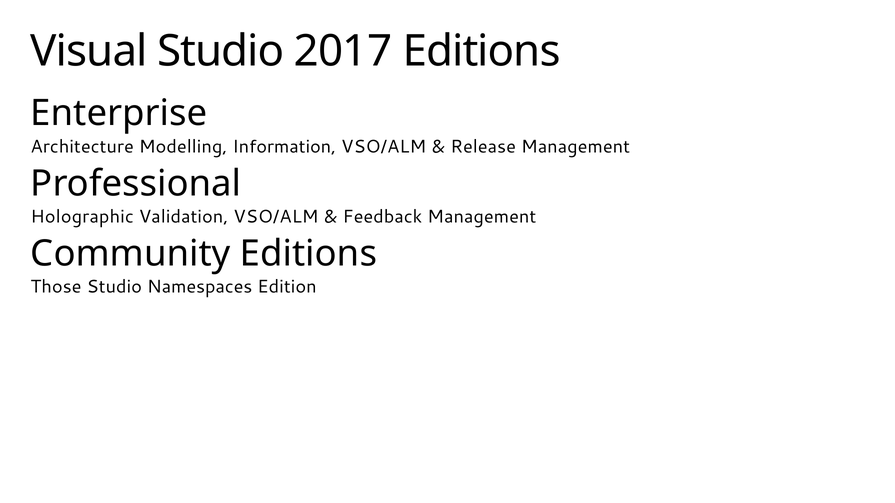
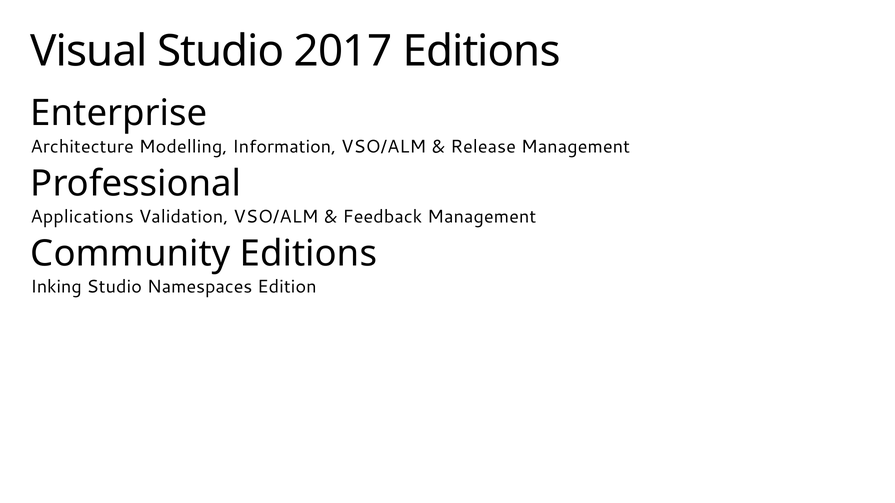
Holographic: Holographic -> Applications
Those: Those -> Inking
